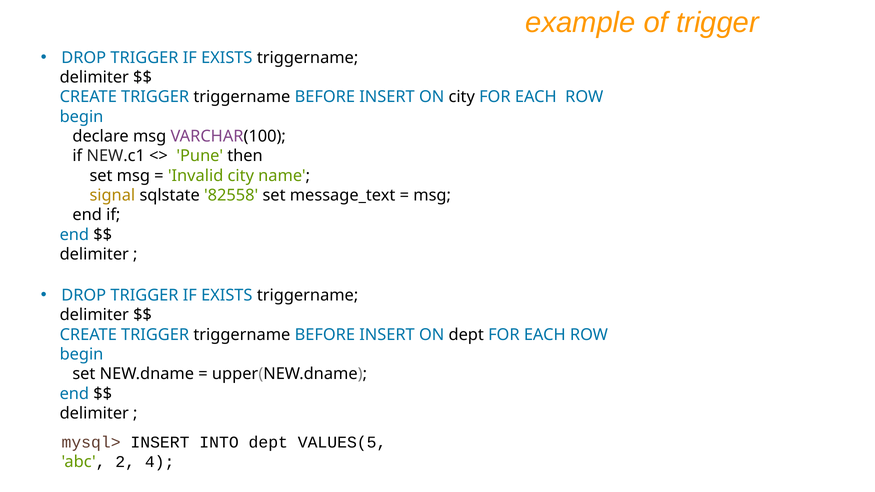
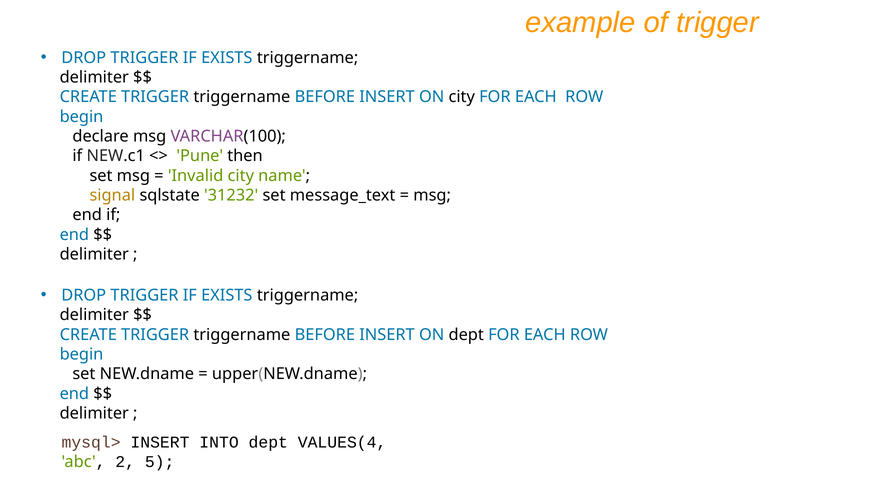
82558: 82558 -> 31232
VALUES(5: VALUES(5 -> VALUES(4
4: 4 -> 5
